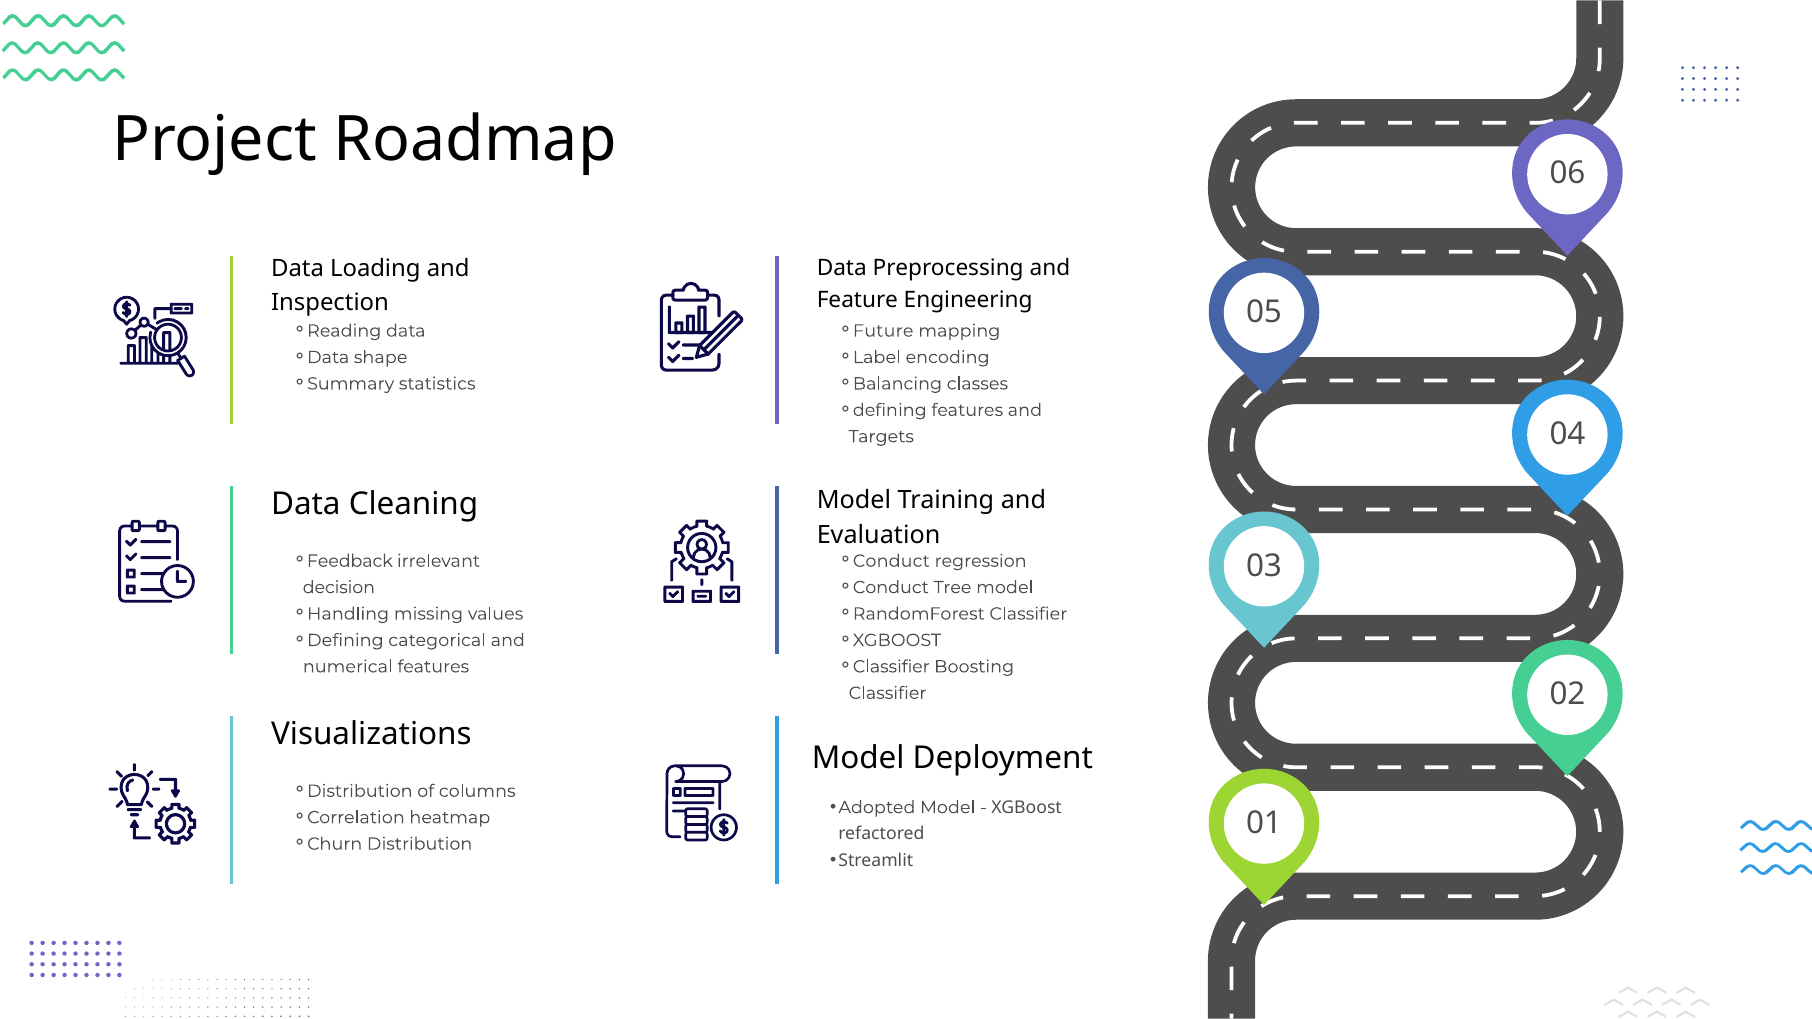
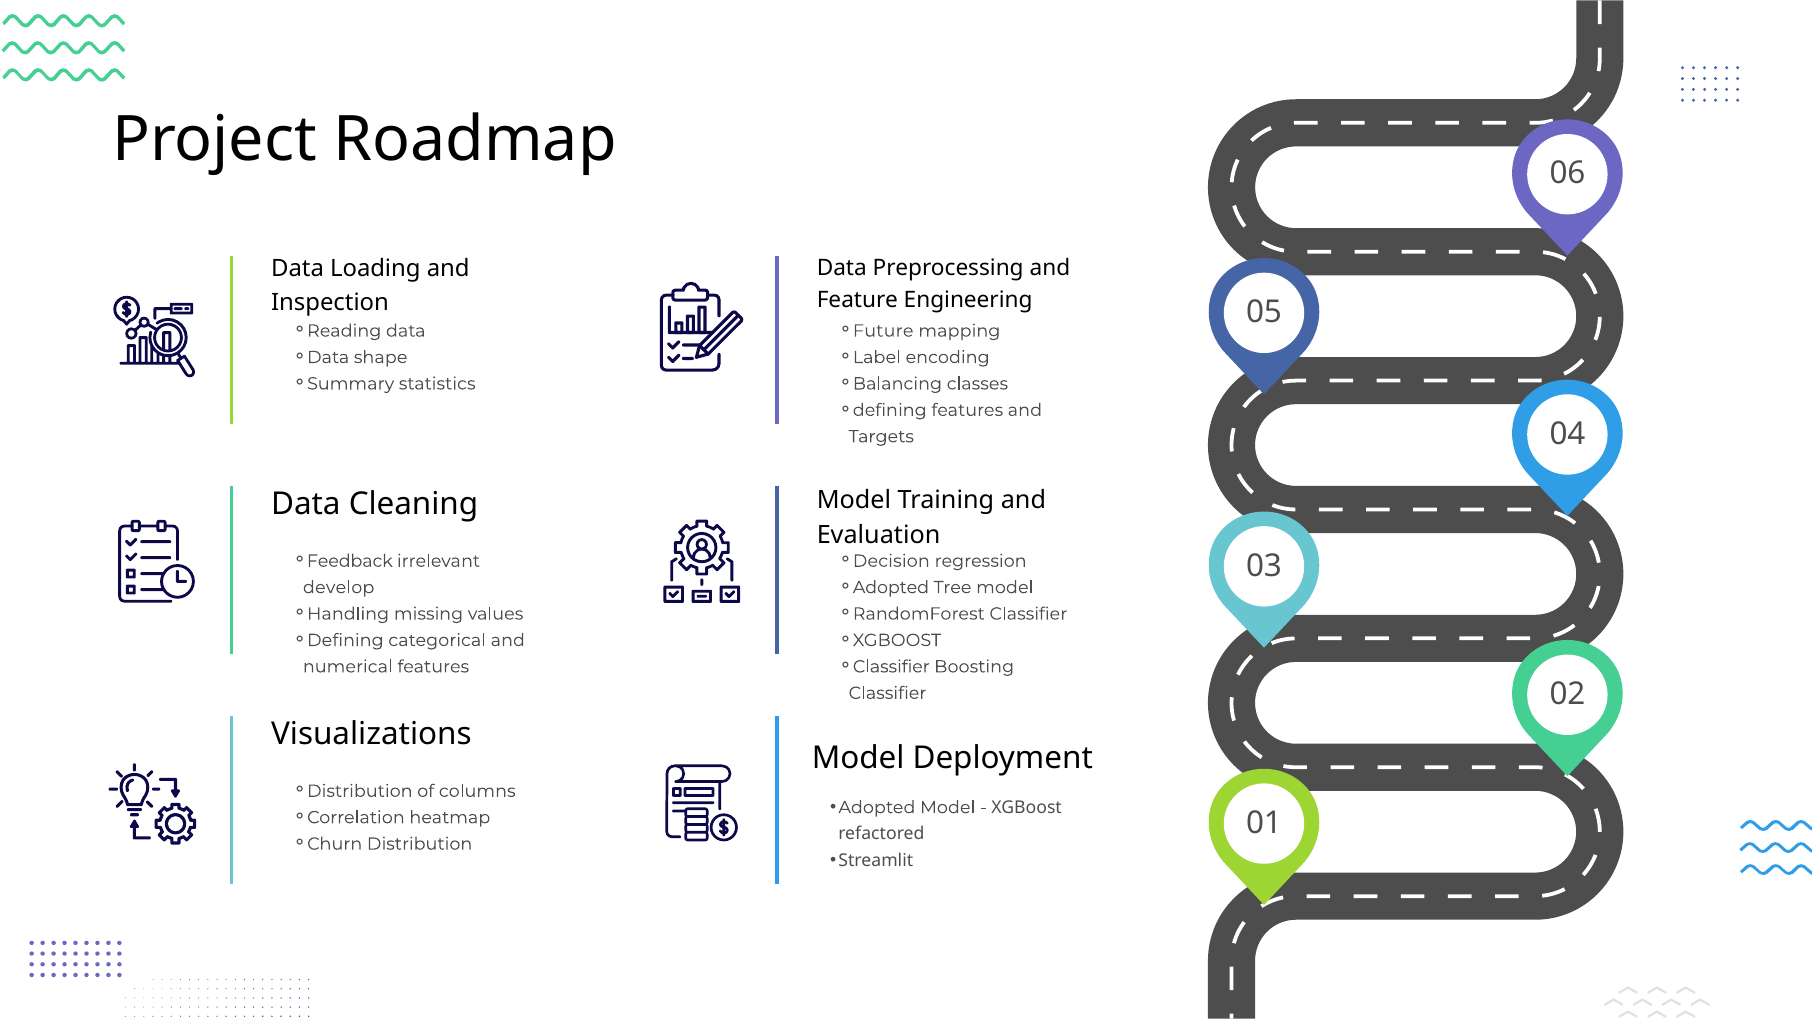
Conduct at (891, 561): Conduct -> Decision
Conduct at (891, 588): Conduct -> Adopted
decision: decision -> develop
